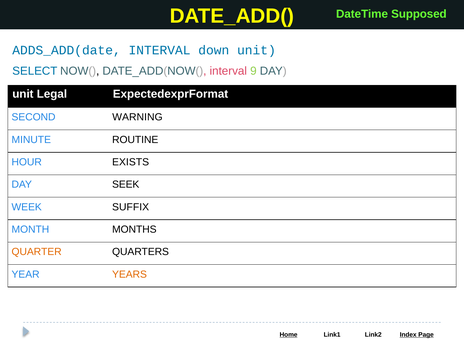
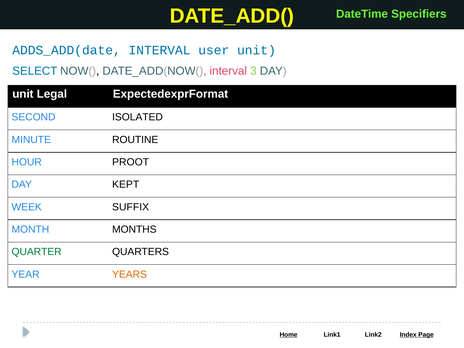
Supposed: Supposed -> Specifiers
down: down -> user
9: 9 -> 3
WARNING: WARNING -> ISOLATED
EXISTS: EXISTS -> PROOT
SEEK: SEEK -> KEPT
QUARTER colour: orange -> green
